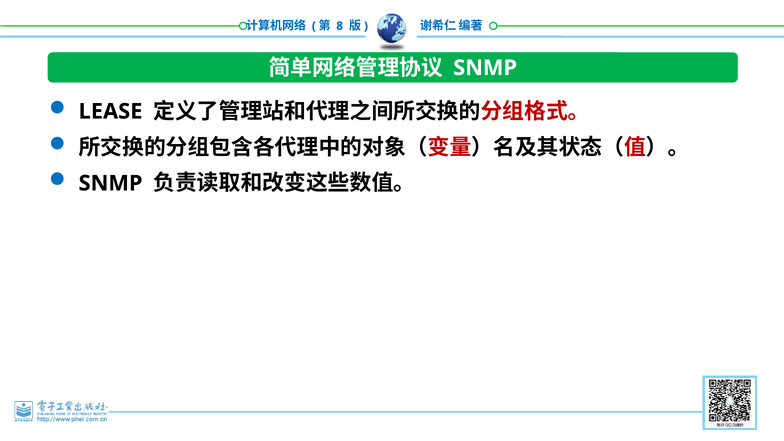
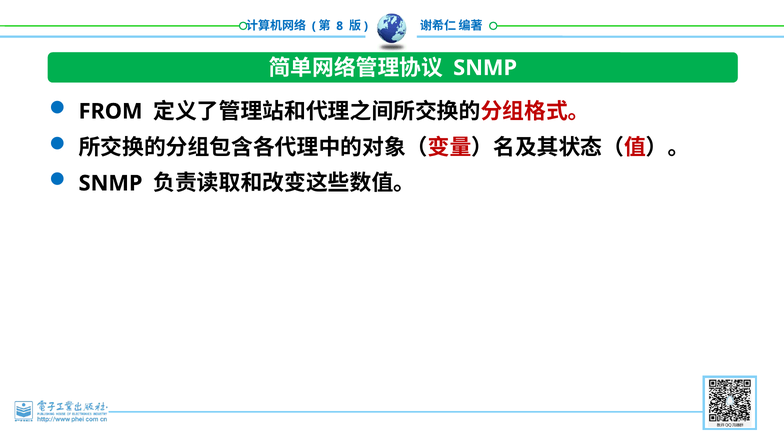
LEASE: LEASE -> FROM
